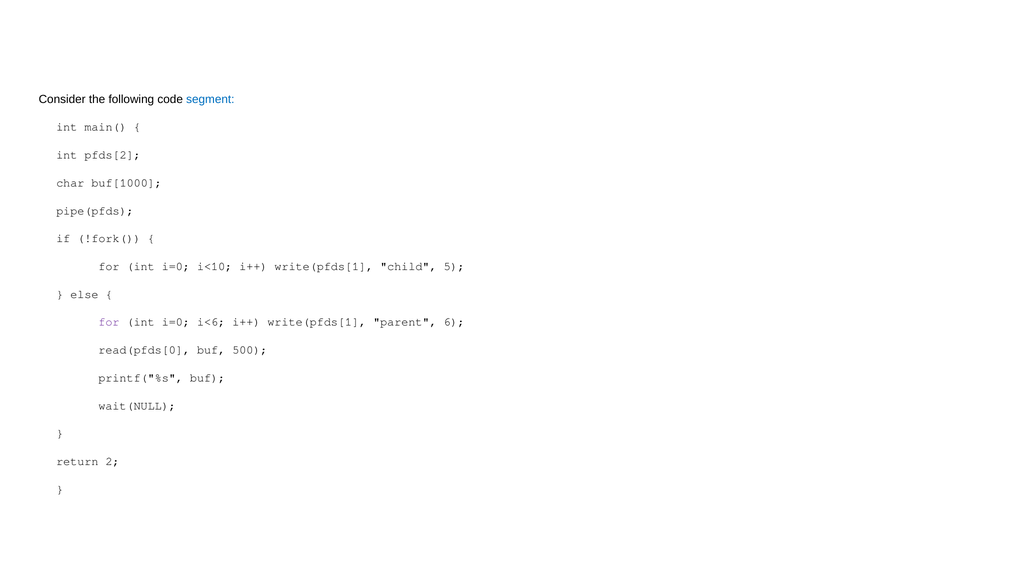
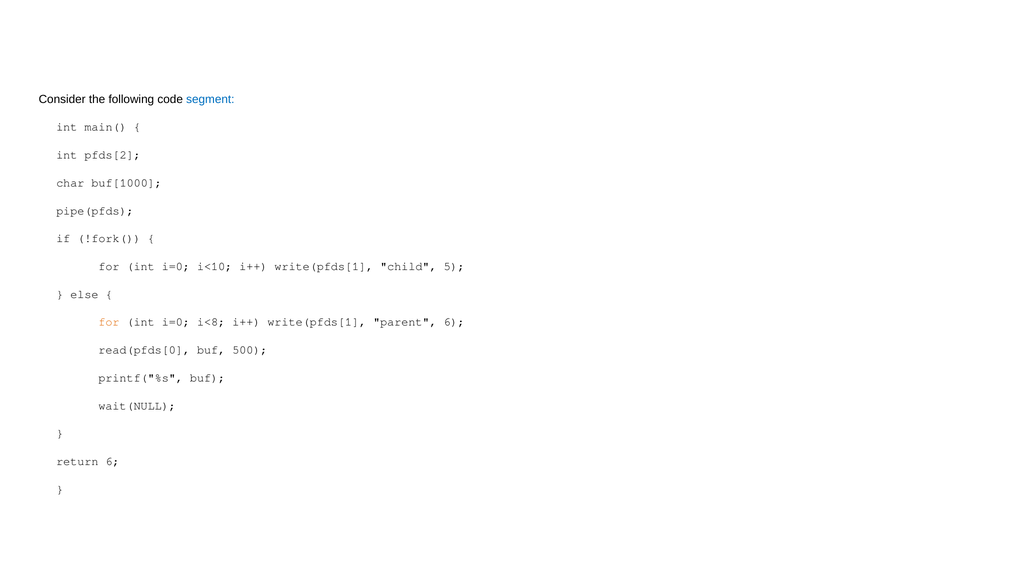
for at (109, 322) colour: purple -> orange
i<6: i<6 -> i<8
return 2: 2 -> 6
